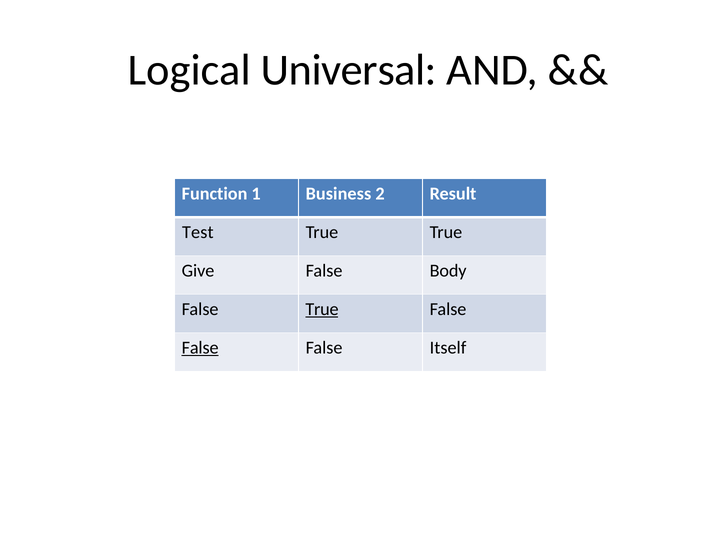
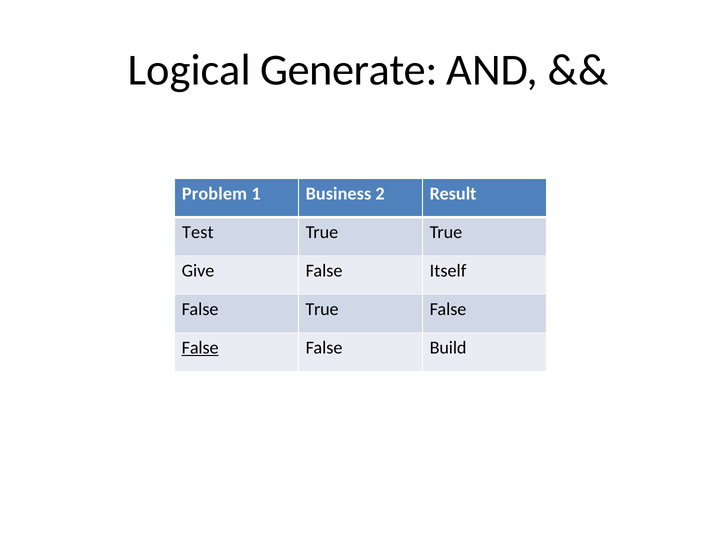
Universal: Universal -> Generate
Function: Function -> Problem
Body: Body -> Itself
True at (322, 309) underline: present -> none
Itself: Itself -> Build
